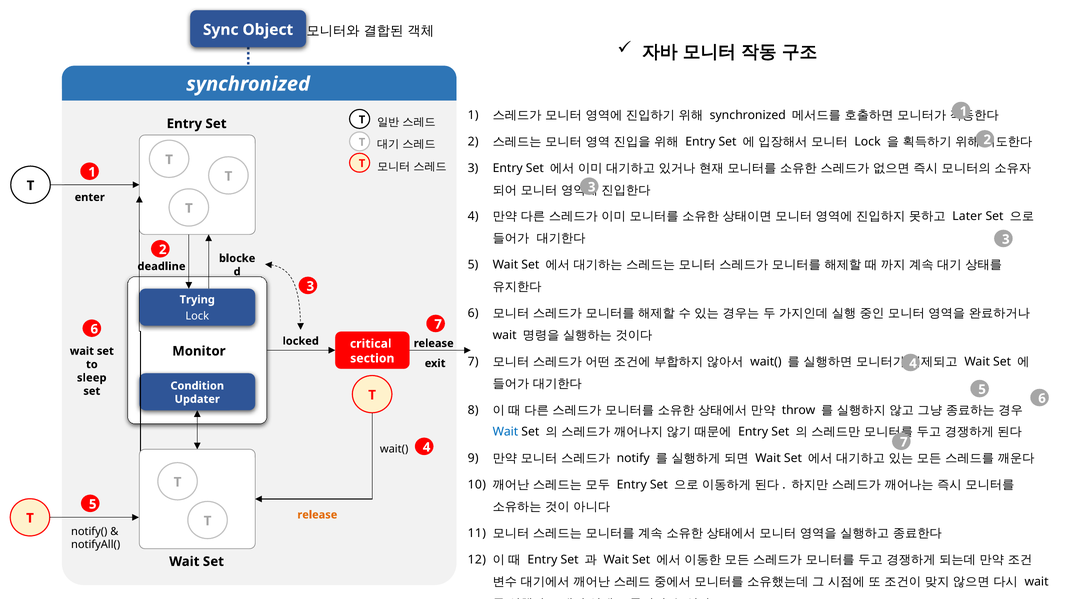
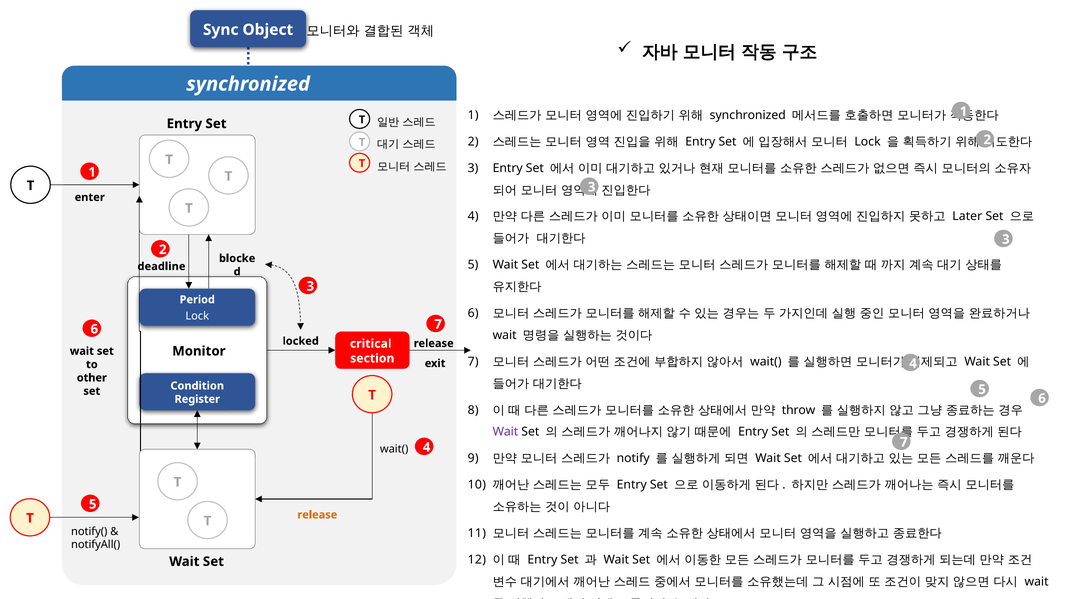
Trying: Trying -> Period
sleep: sleep -> other
Updater: Updater -> Register
Wait at (505, 432) colour: blue -> purple
